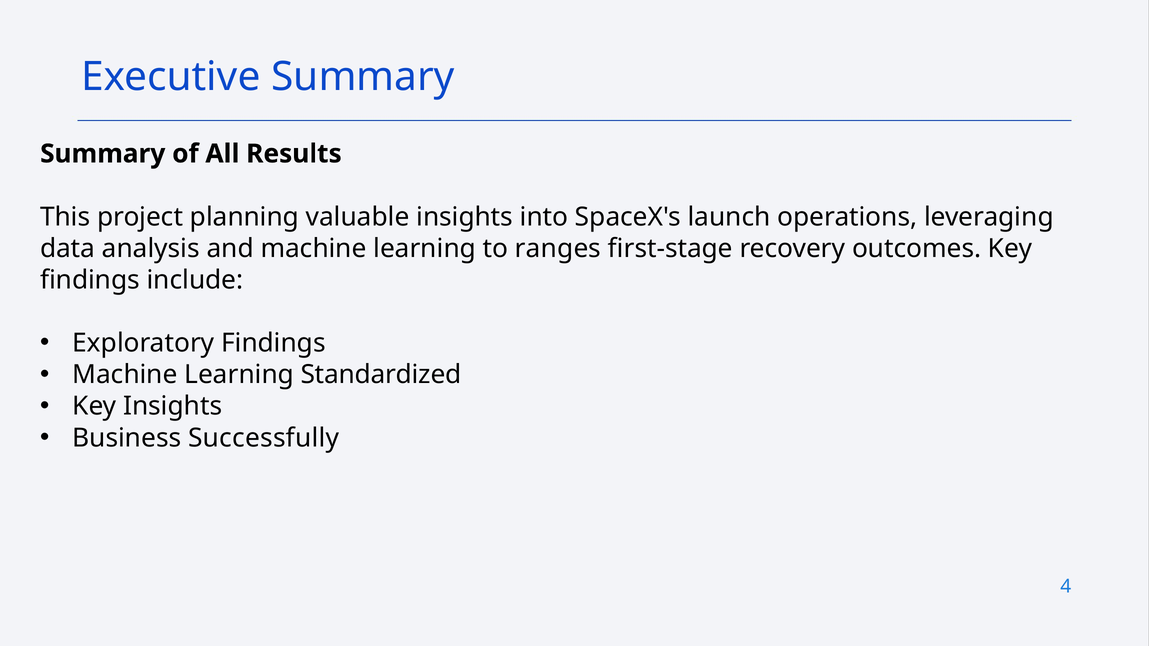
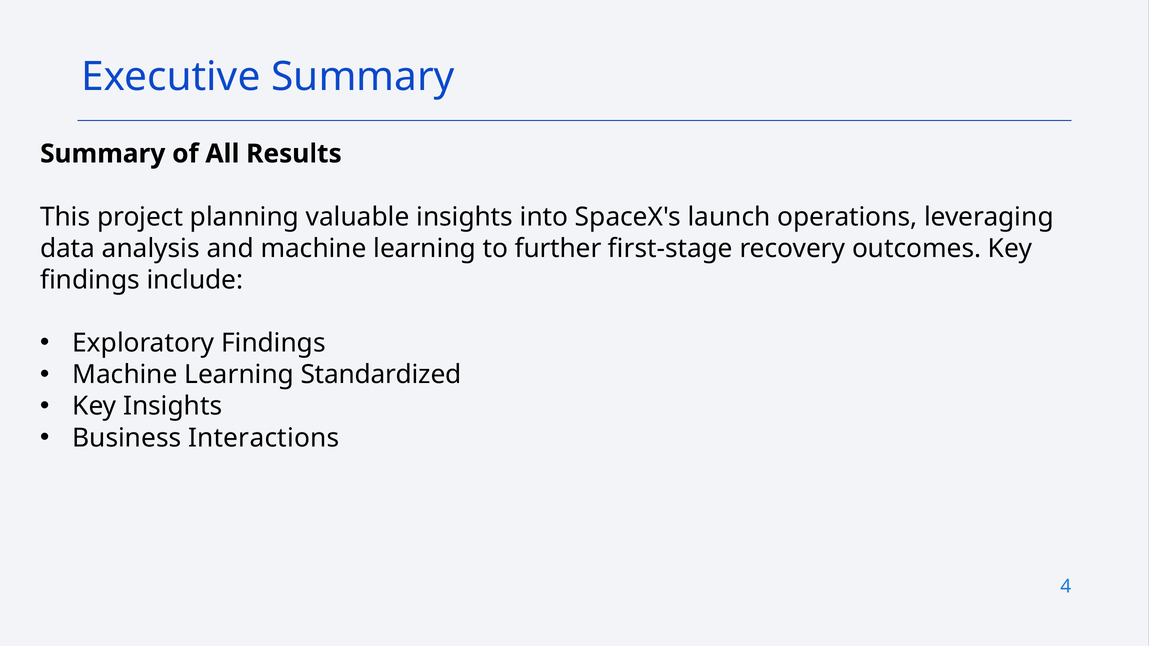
ranges: ranges -> further
Successfully: Successfully -> Interactions
